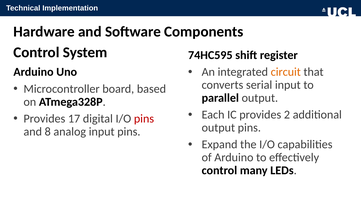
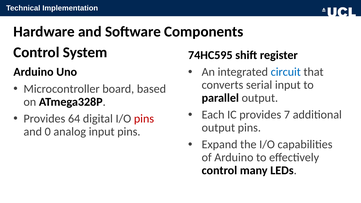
circuit colour: orange -> blue
2: 2 -> 7
17: 17 -> 64
8: 8 -> 0
